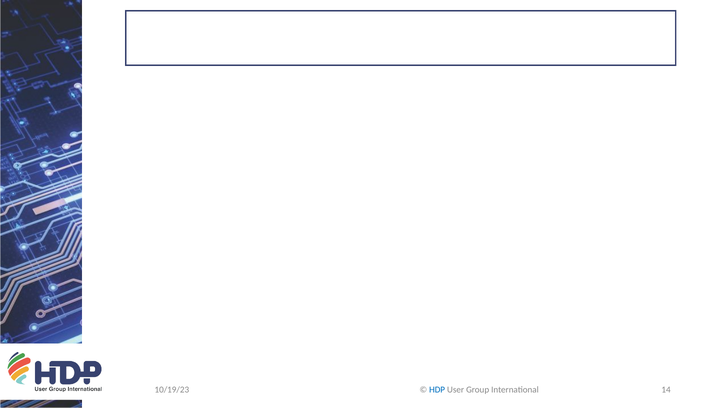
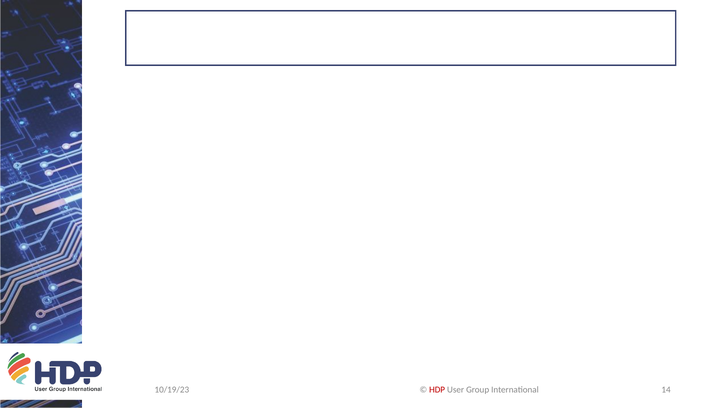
HDP colour: blue -> red
